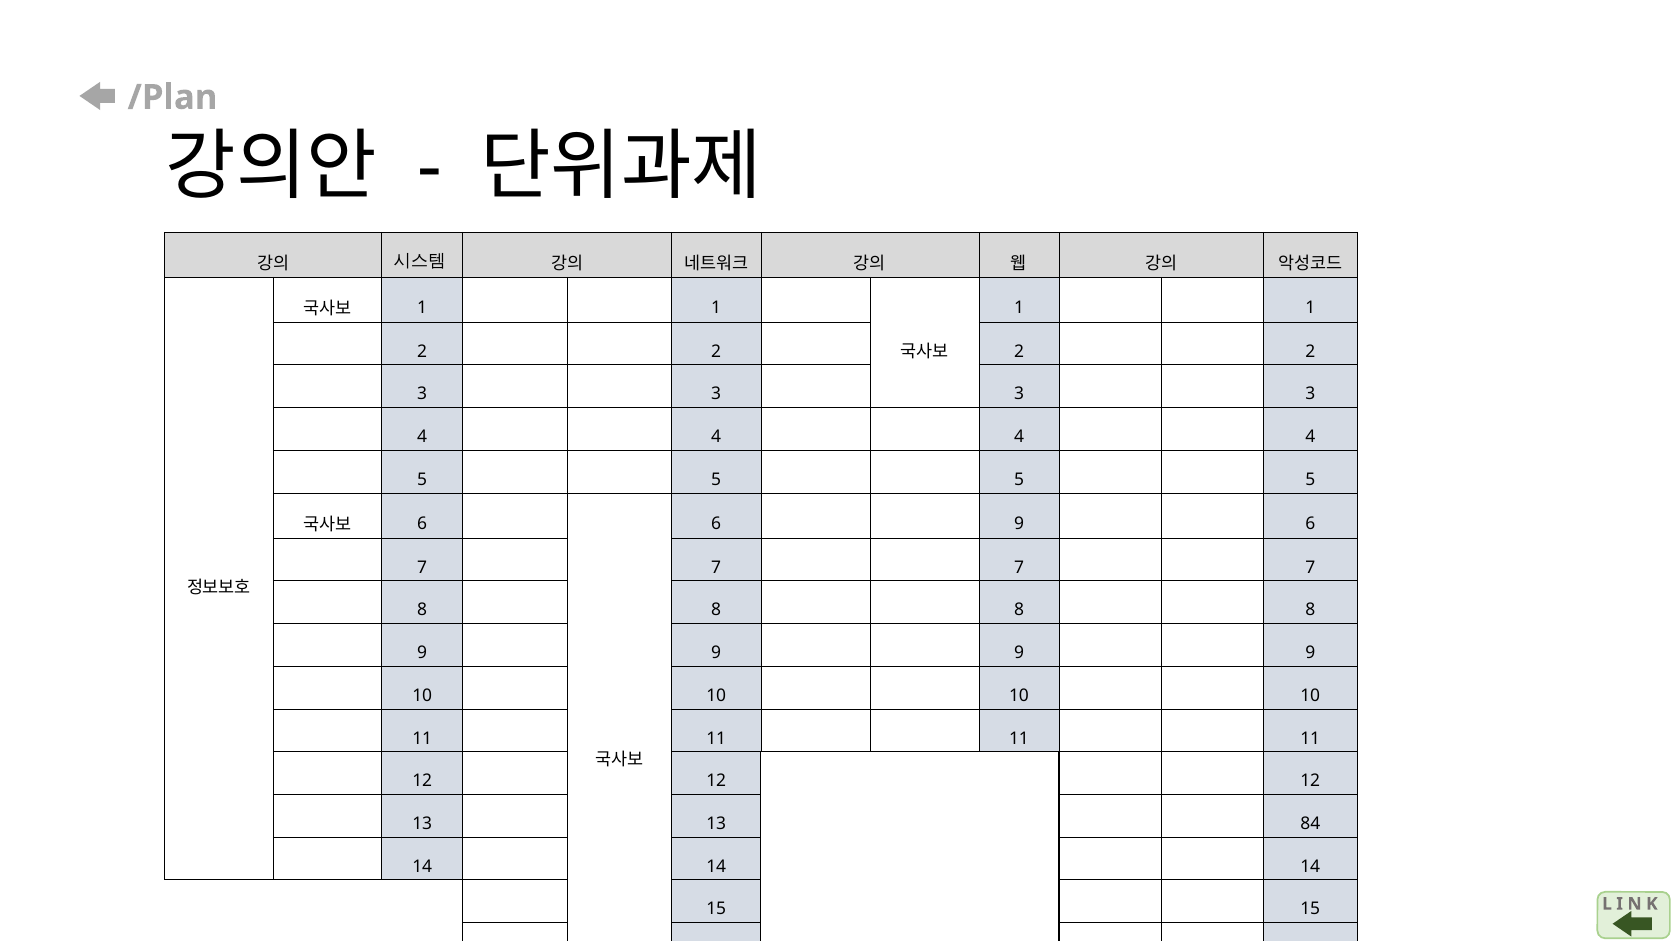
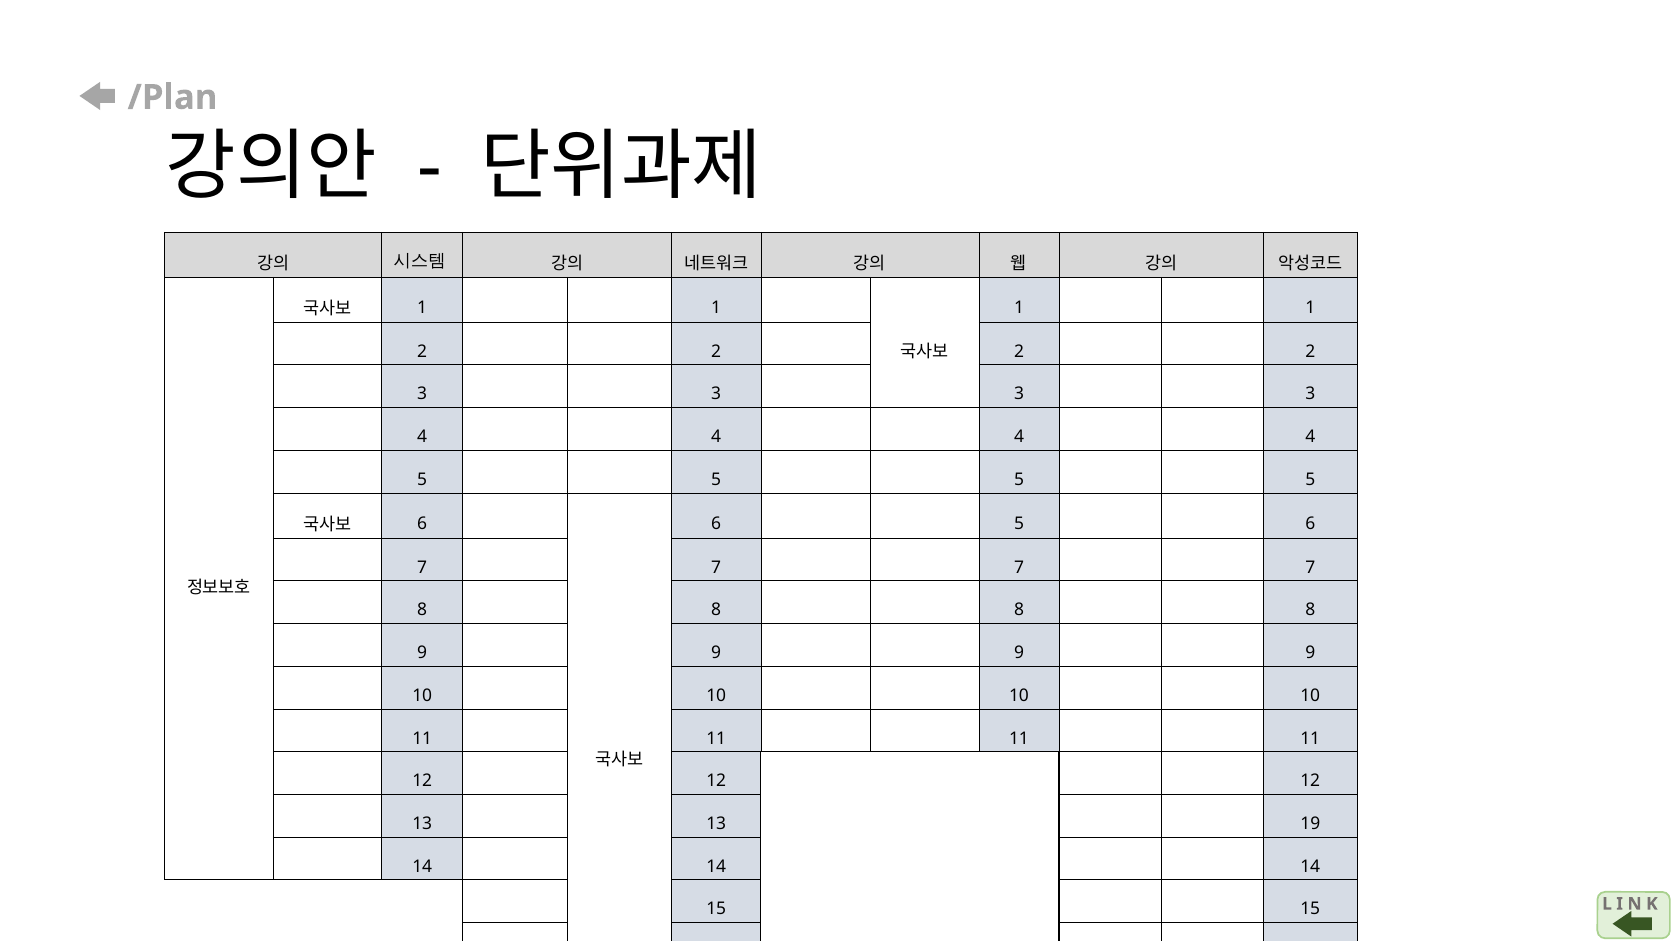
6 9: 9 -> 5
13 84: 84 -> 19
